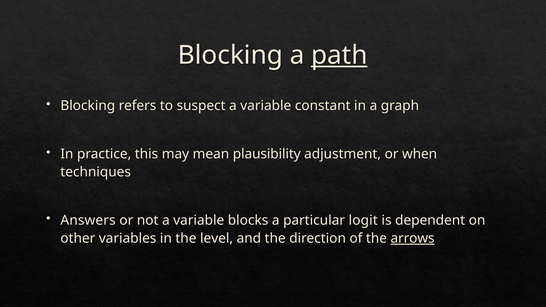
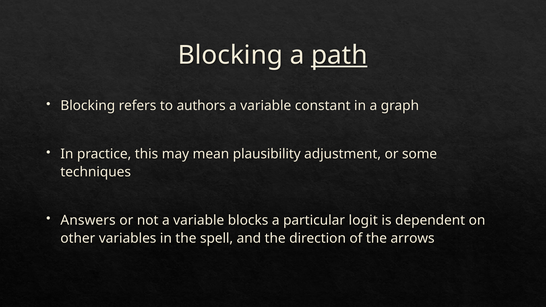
suspect: suspect -> authors
when: when -> some
level: level -> spell
arrows underline: present -> none
